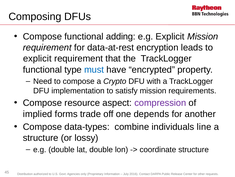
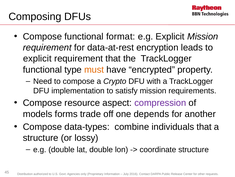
adding: adding -> format
must colour: blue -> orange
implied: implied -> models
individuals line: line -> that
